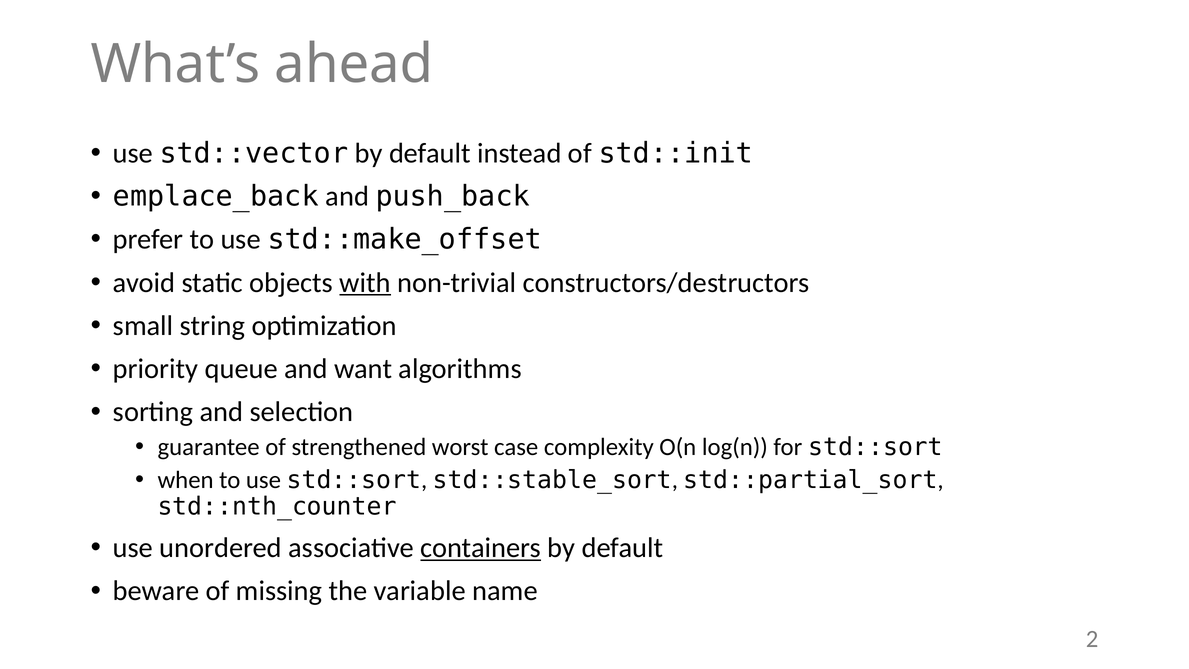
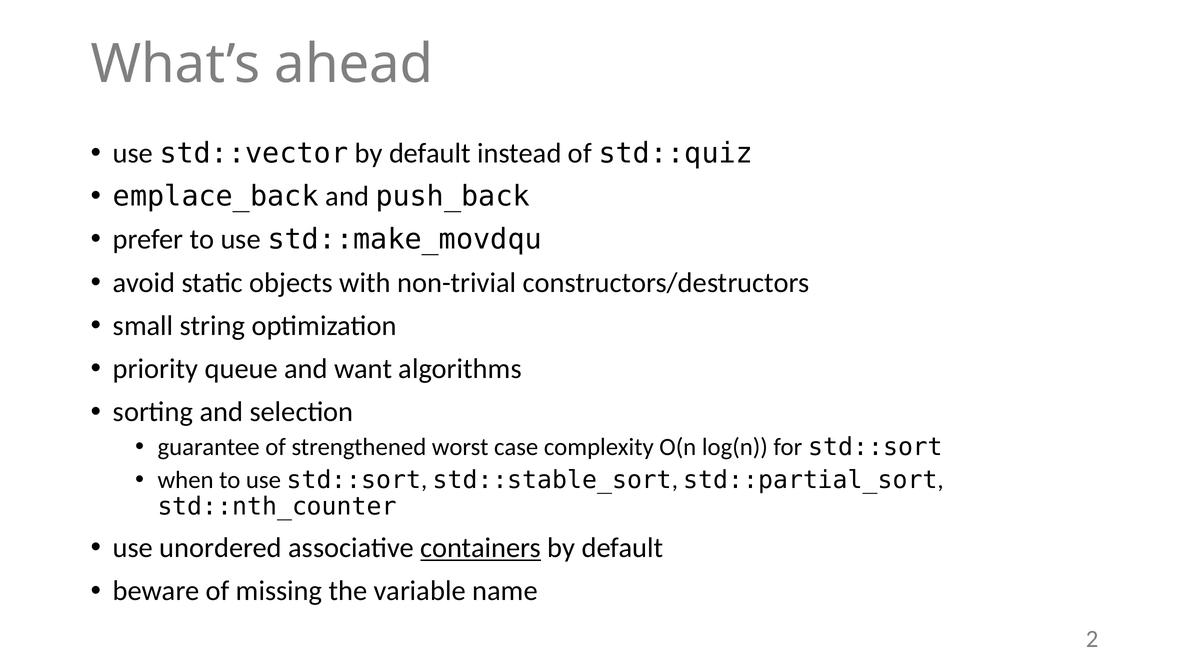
std::init: std::init -> std::quiz
std::make_offset: std::make_offset -> std::make_movdqu
with underline: present -> none
